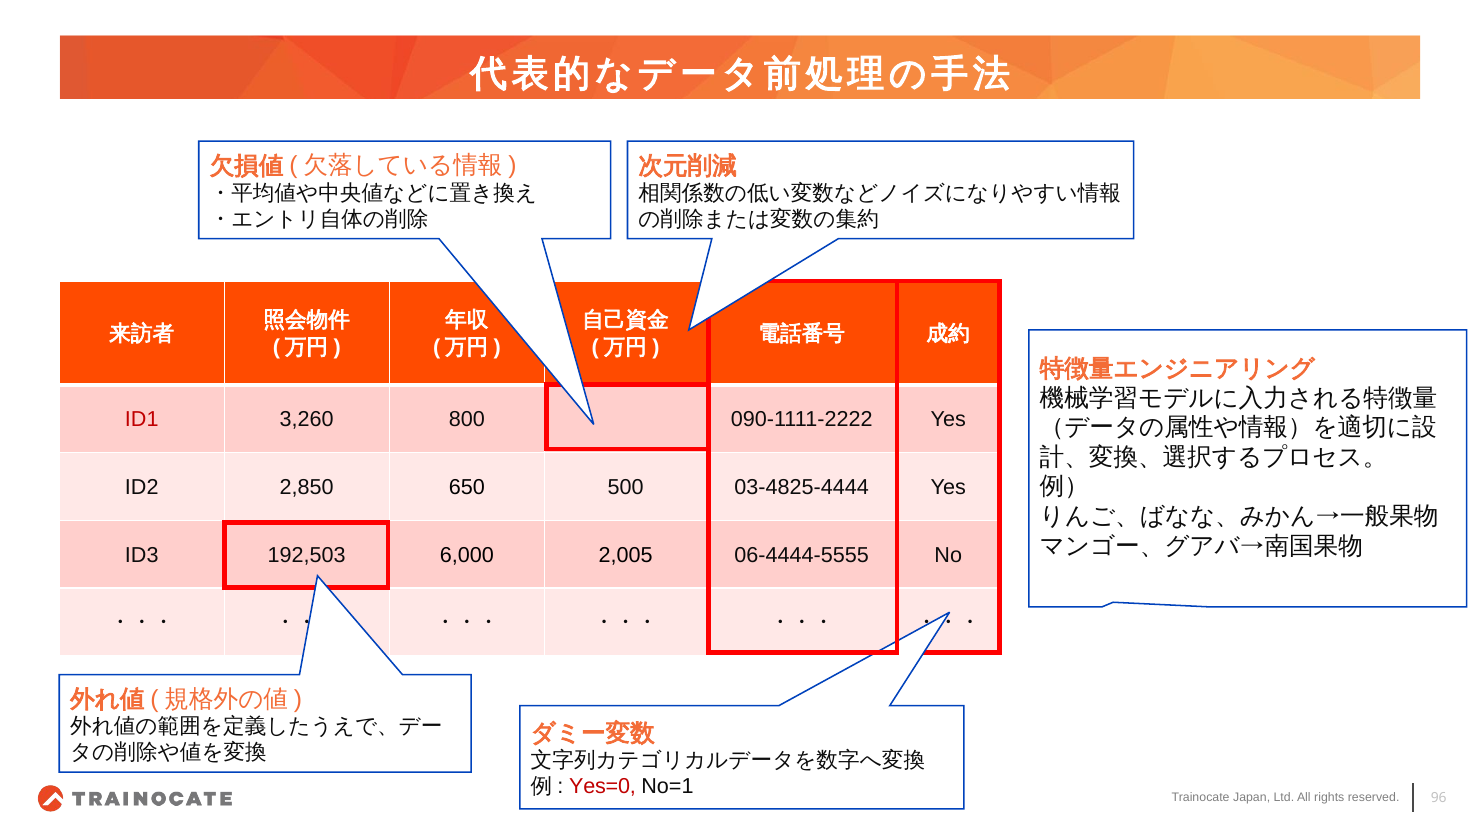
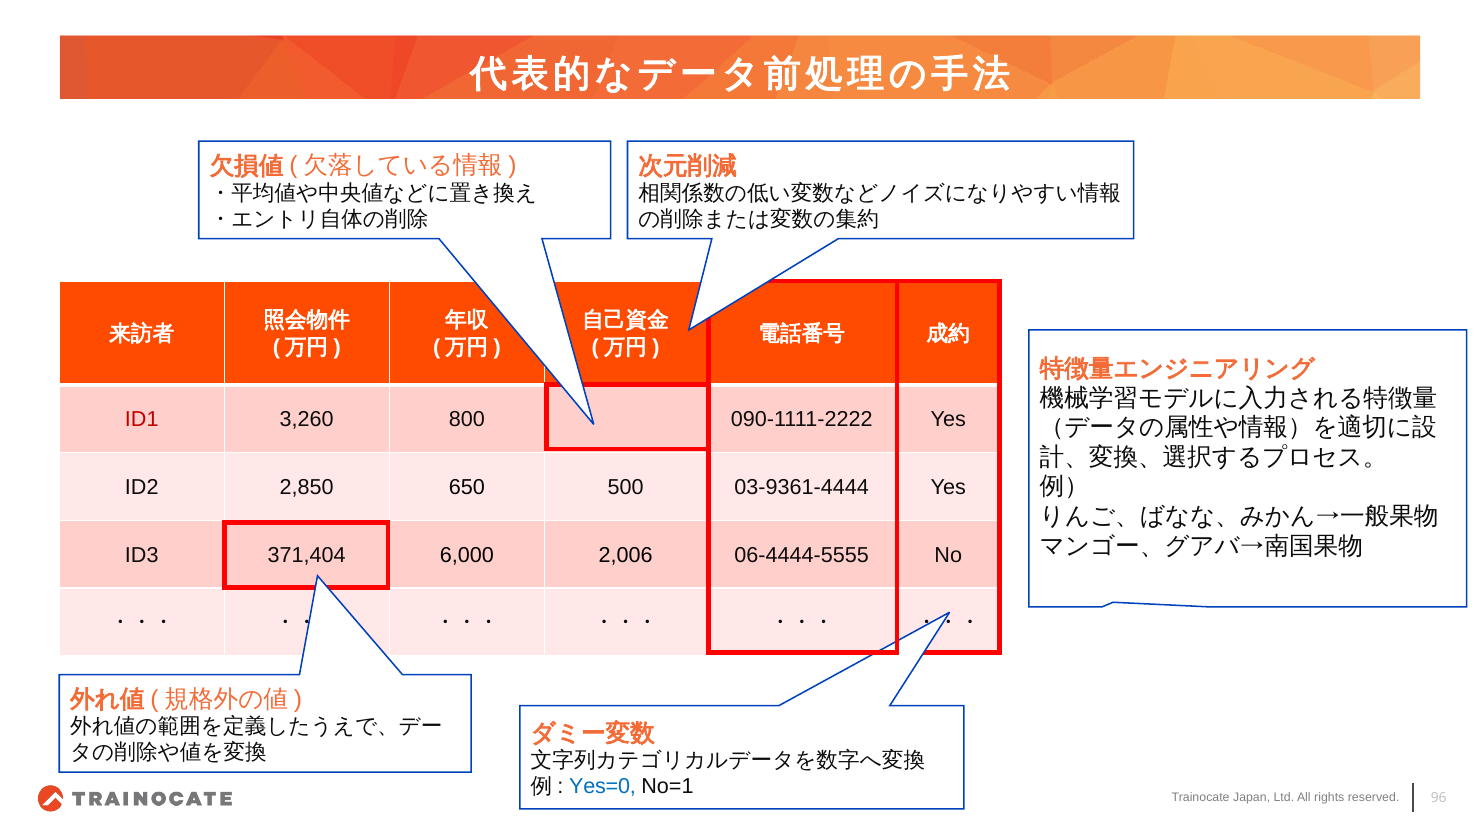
03-4825-4444: 03-4825-4444 -> 03-9361-4444
192,503: 192,503 -> 371,404
2,005: 2,005 -> 2,006
Yes=0 colour: red -> blue
